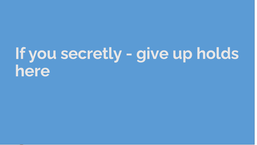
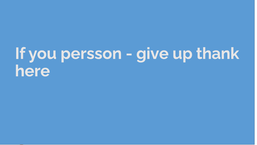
secretly: secretly -> persson
holds: holds -> thank
